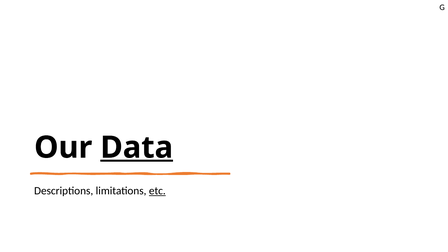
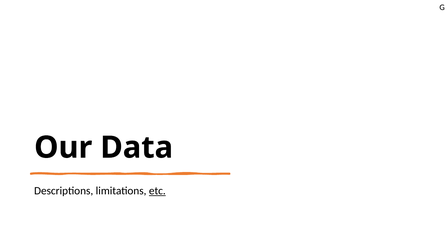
Data underline: present -> none
